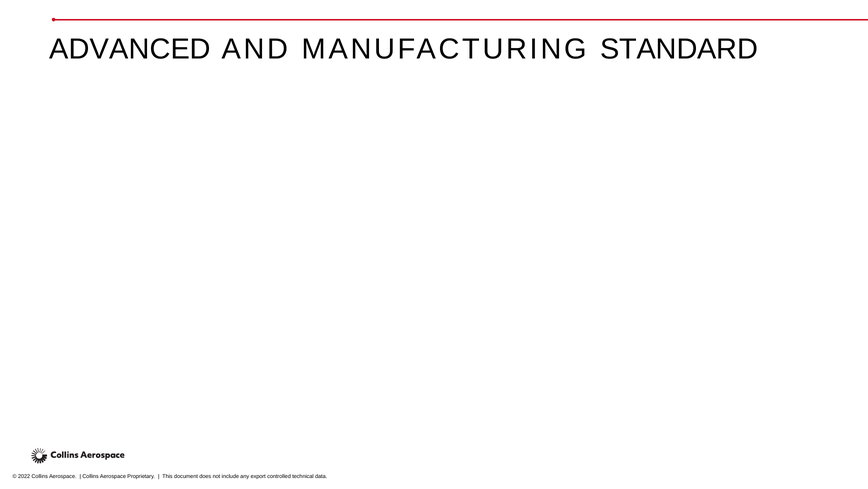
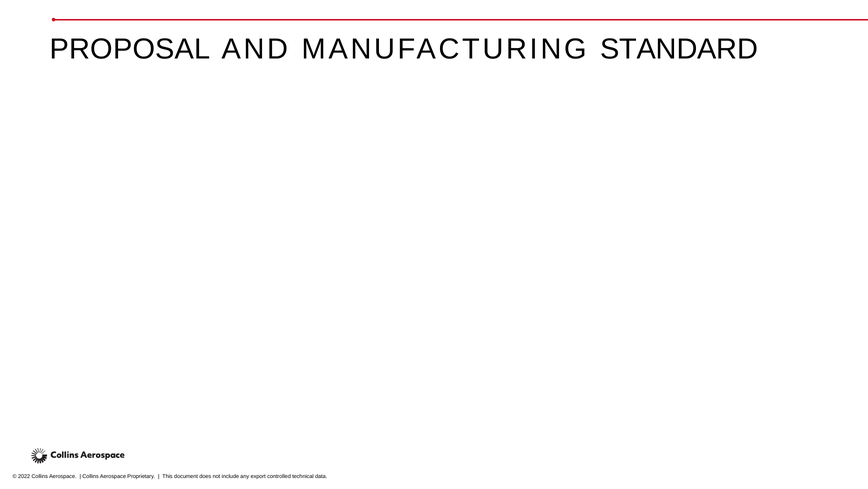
ADVANCED: ADVANCED -> PROPOSAL
